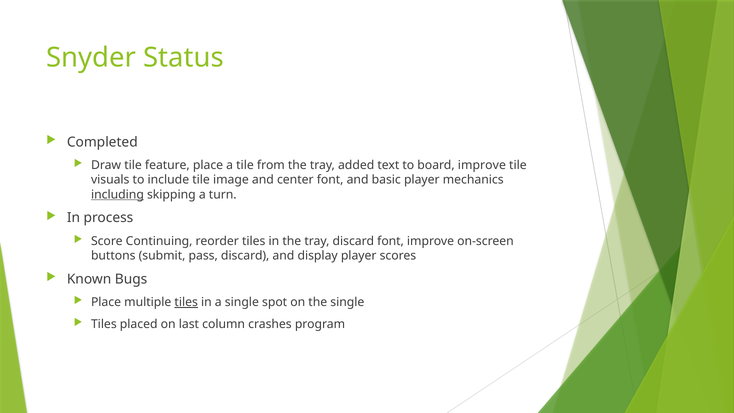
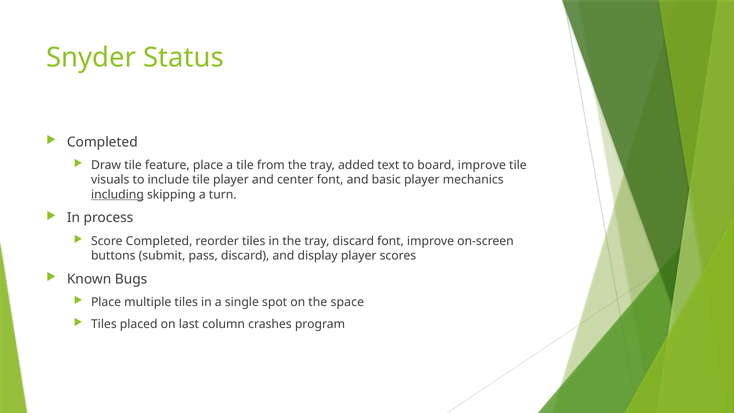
tile image: image -> player
Score Continuing: Continuing -> Completed
tiles at (186, 302) underline: present -> none
the single: single -> space
